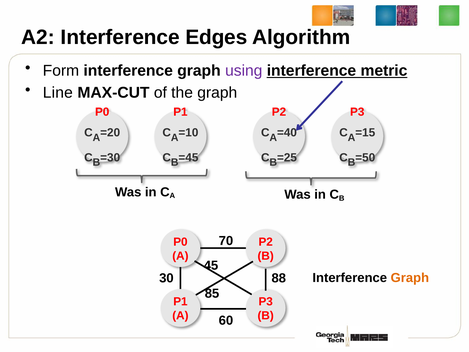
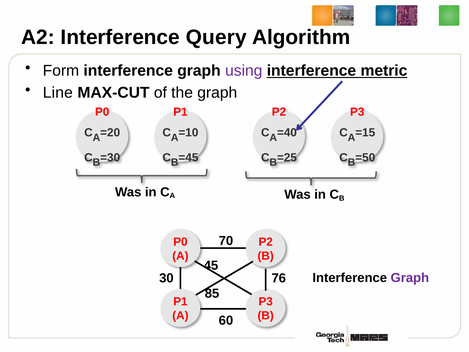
Edges: Edges -> Query
Graph at (410, 278) colour: orange -> purple
88: 88 -> 76
